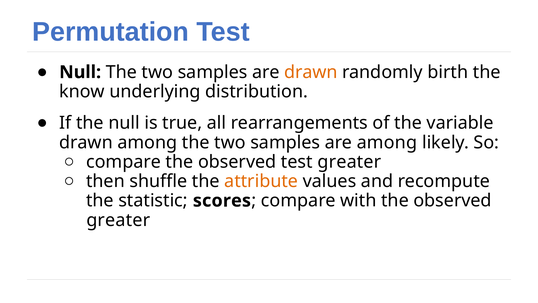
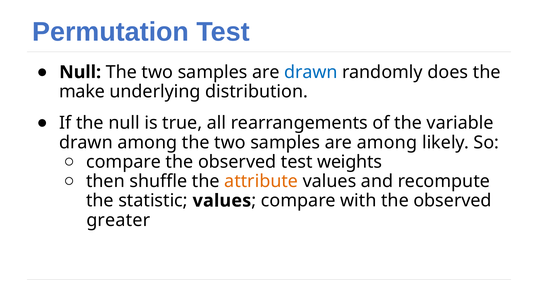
drawn at (311, 72) colour: orange -> blue
birth: birth -> does
know: know -> make
test greater: greater -> weights
statistic scores: scores -> values
